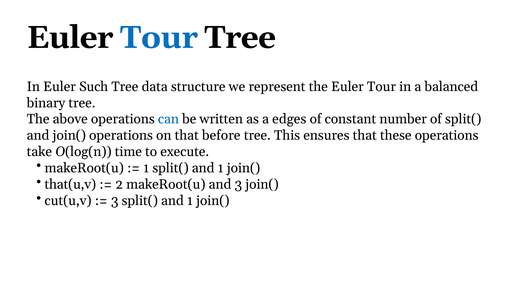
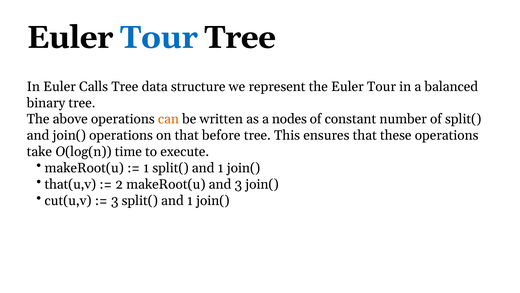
Such: Such -> Calls
can colour: blue -> orange
edges: edges -> nodes
